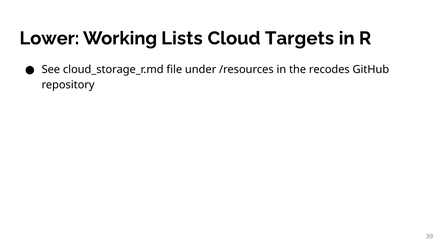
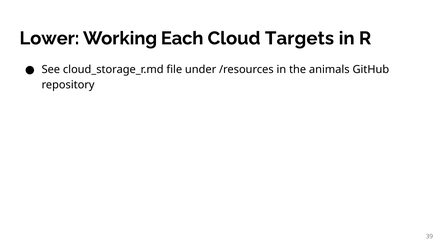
Lists: Lists -> Each
recodes: recodes -> animals
